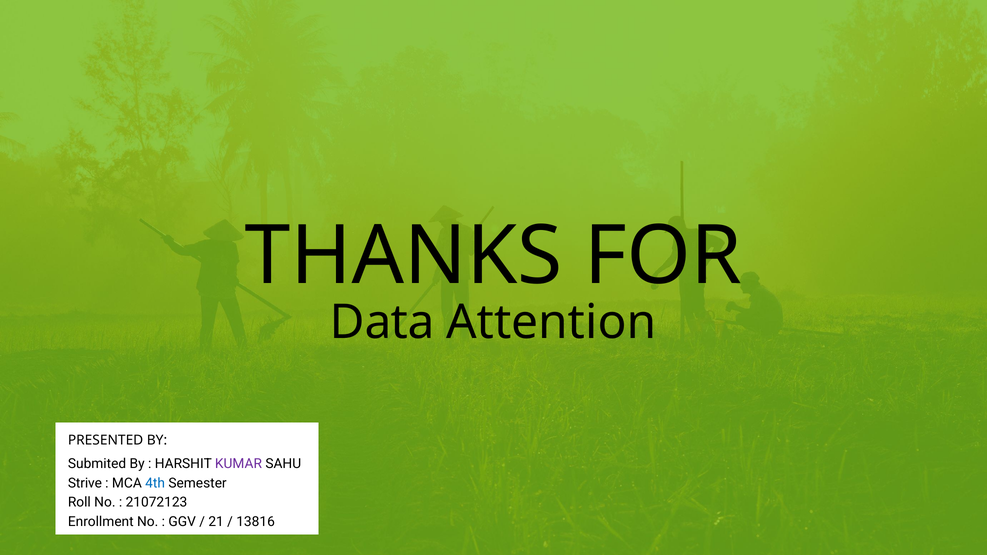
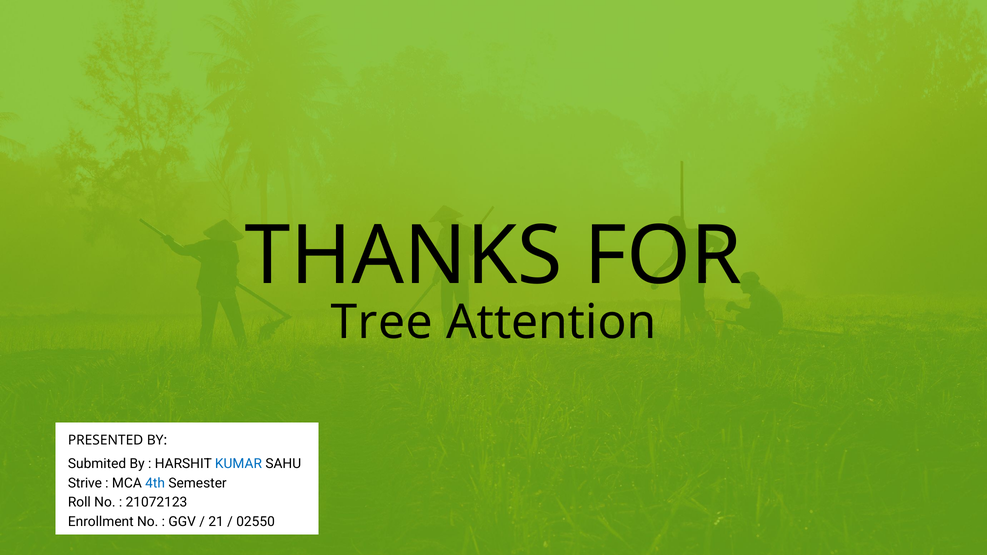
Data: Data -> Tree
KUMAR colour: purple -> blue
13816: 13816 -> 02550
